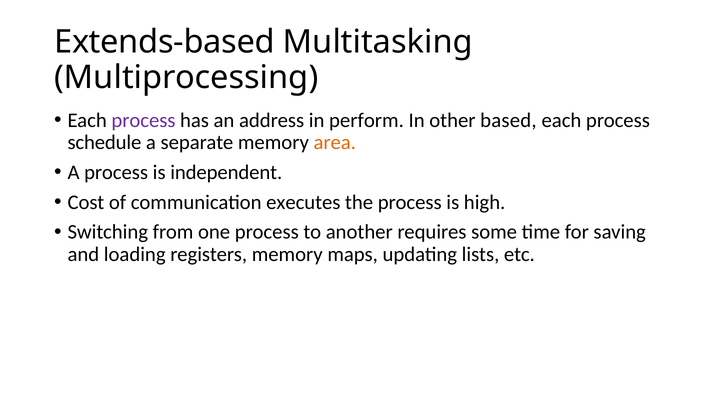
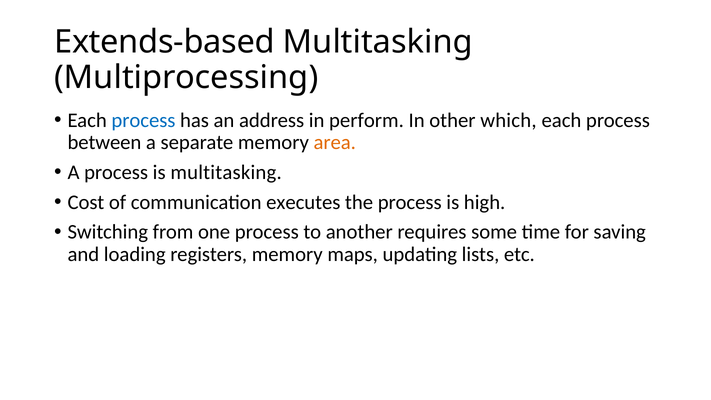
process at (143, 120) colour: purple -> blue
based: based -> which
schedule: schedule -> between
is independent: independent -> multitasking
